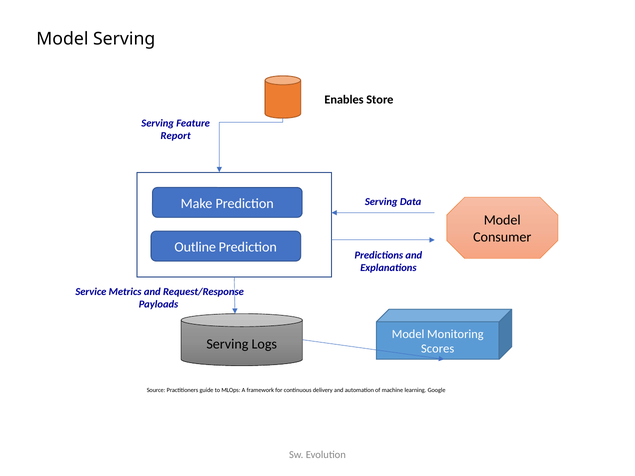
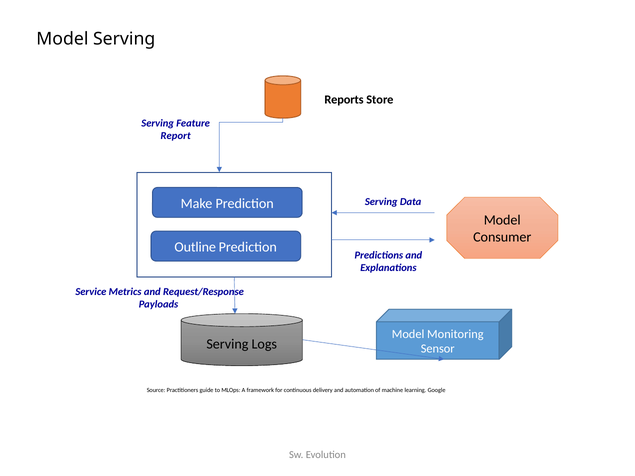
Enables: Enables -> Reports
Scores: Scores -> Sensor
